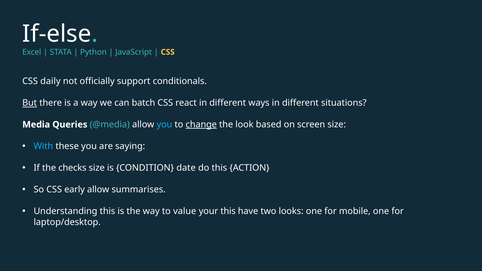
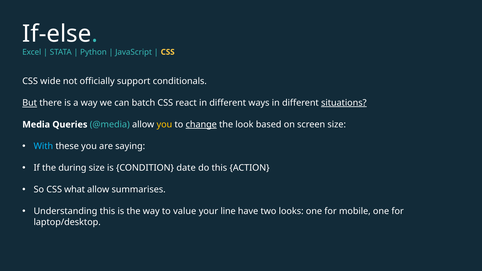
daily: daily -> wide
situations underline: none -> present
you at (164, 125) colour: light blue -> yellow
checks: checks -> during
early: early -> what
your this: this -> line
